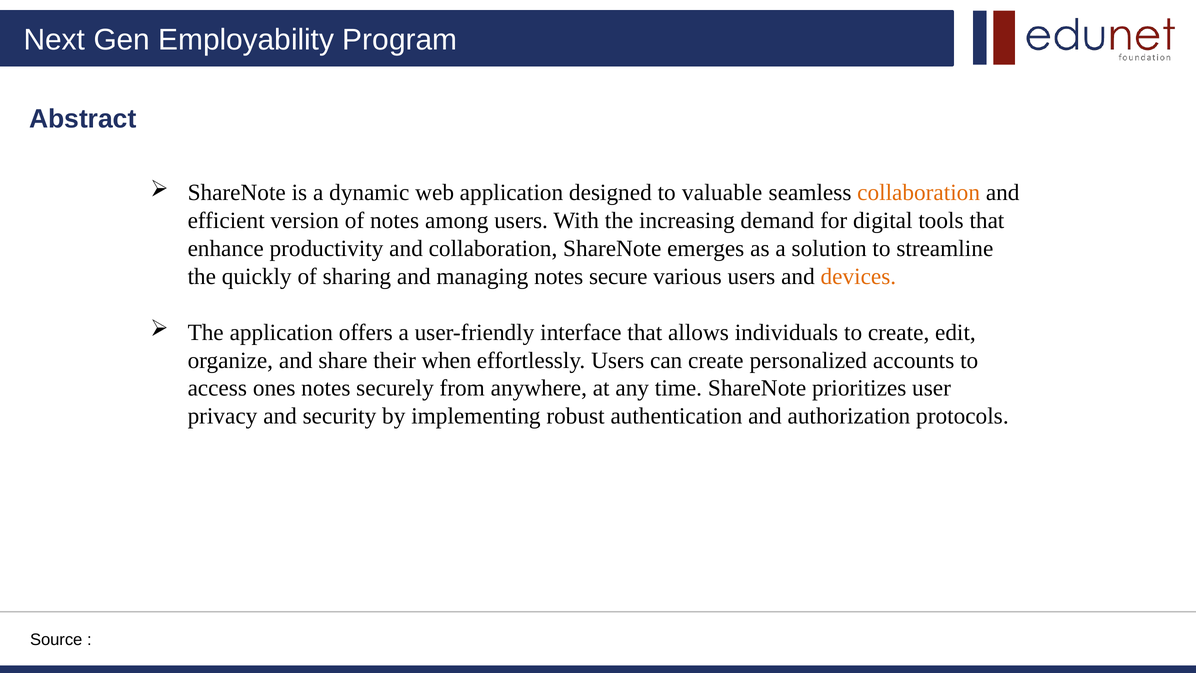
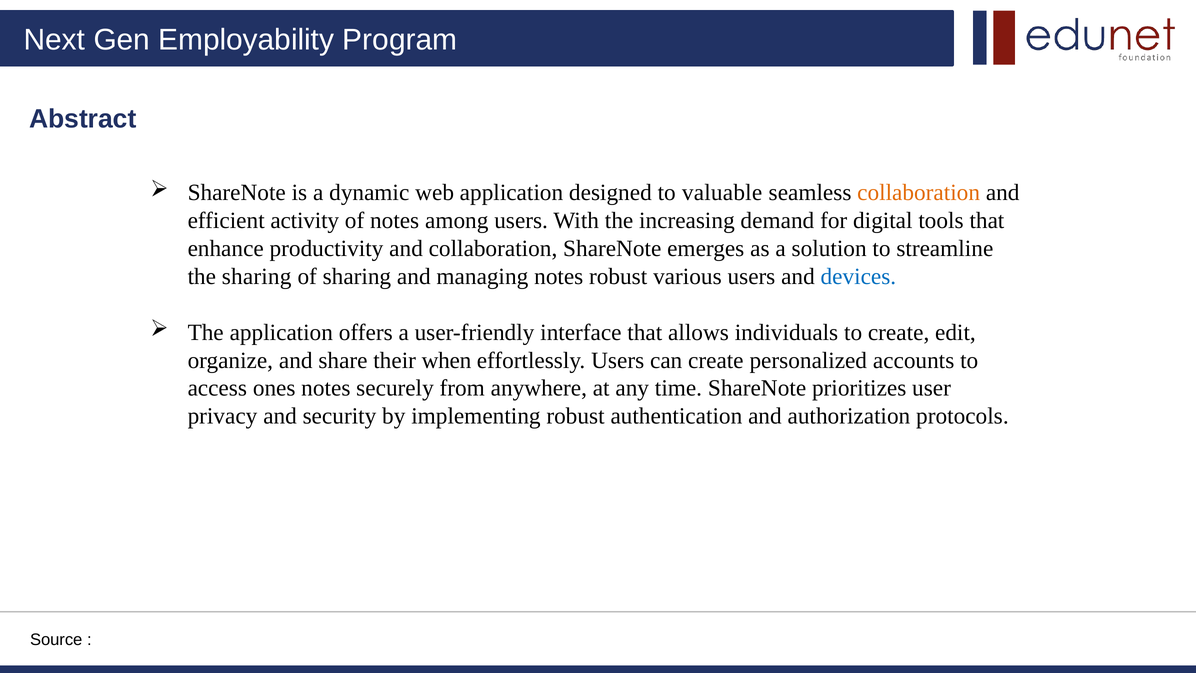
version: version -> activity
the quickly: quickly -> sharing
notes secure: secure -> robust
devices colour: orange -> blue
